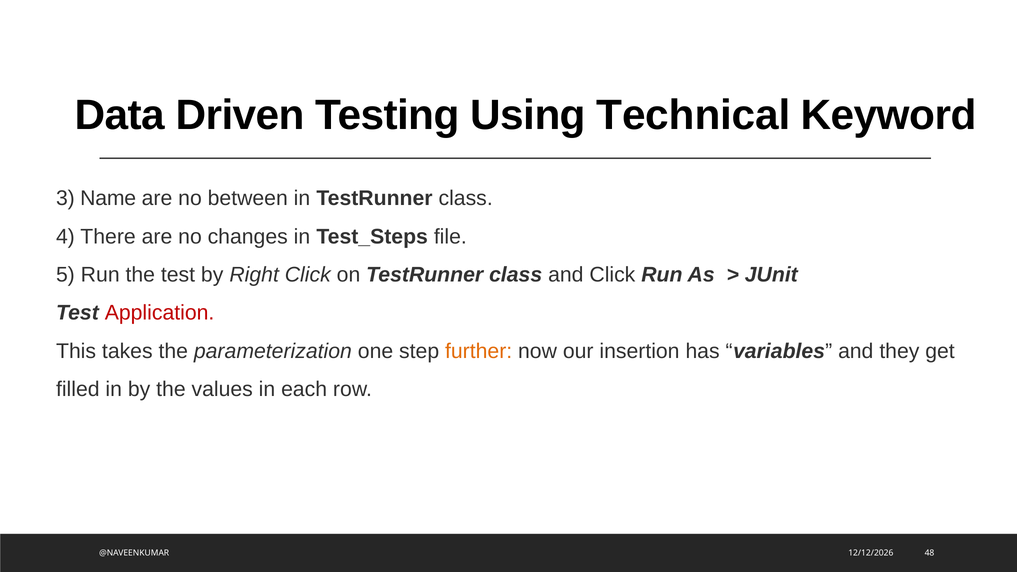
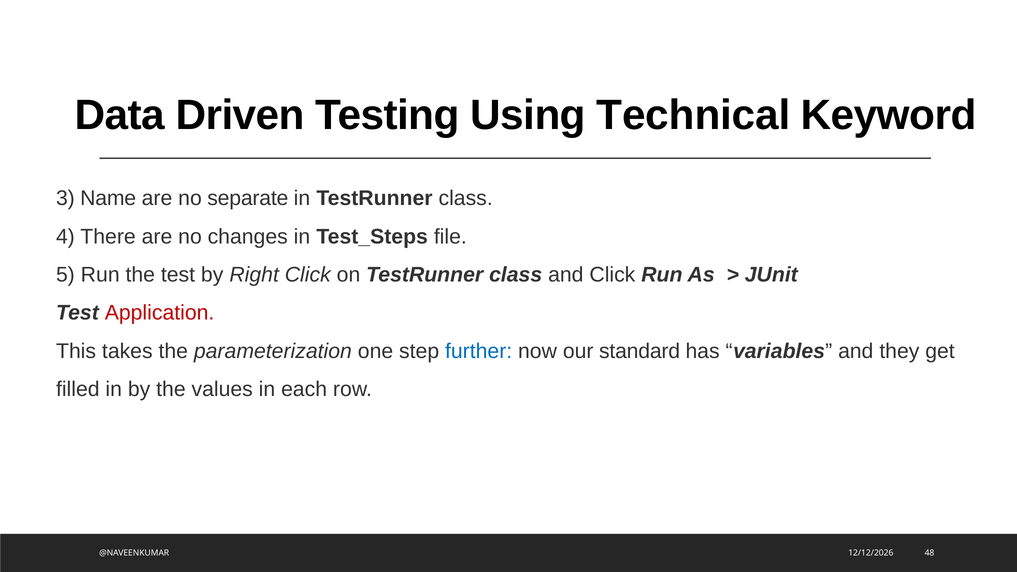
between: between -> separate
further colour: orange -> blue
insertion: insertion -> standard
